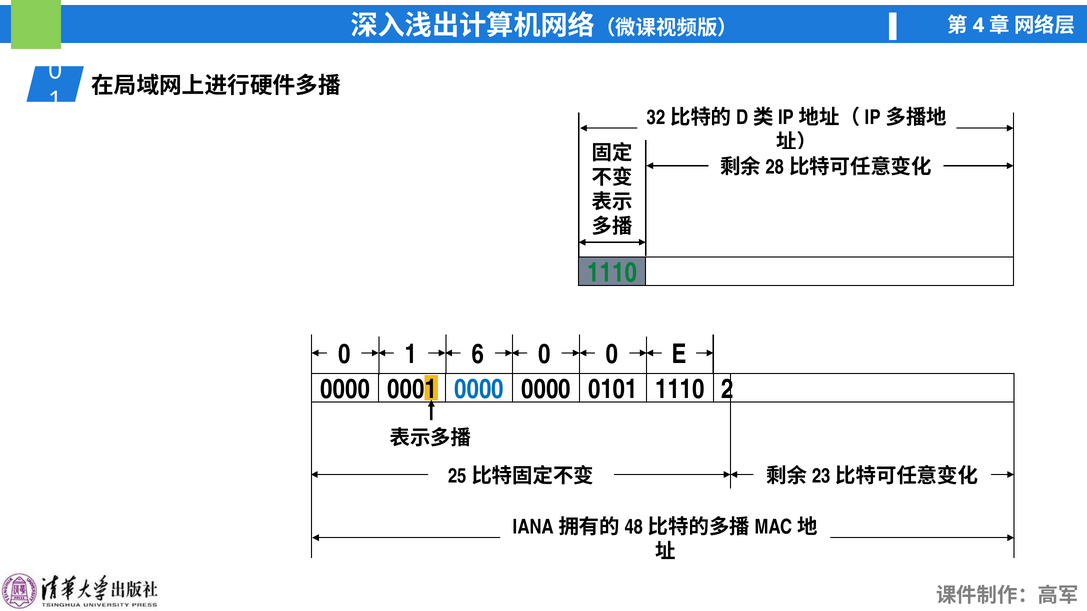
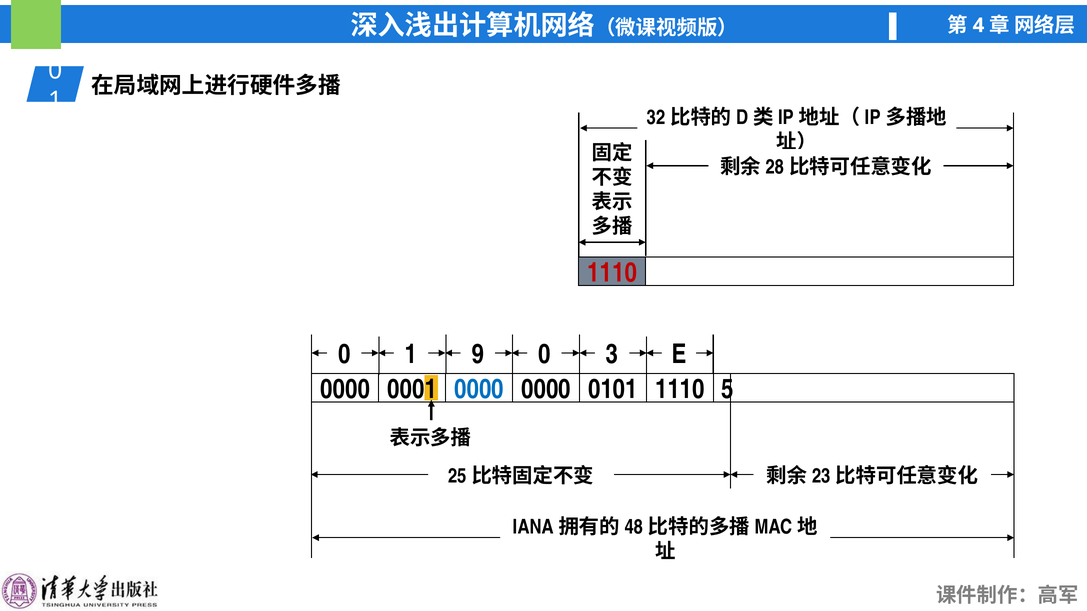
1110 at (612, 273) colour: green -> red
6: 6 -> 9
0 0: 0 -> 3
2: 2 -> 5
